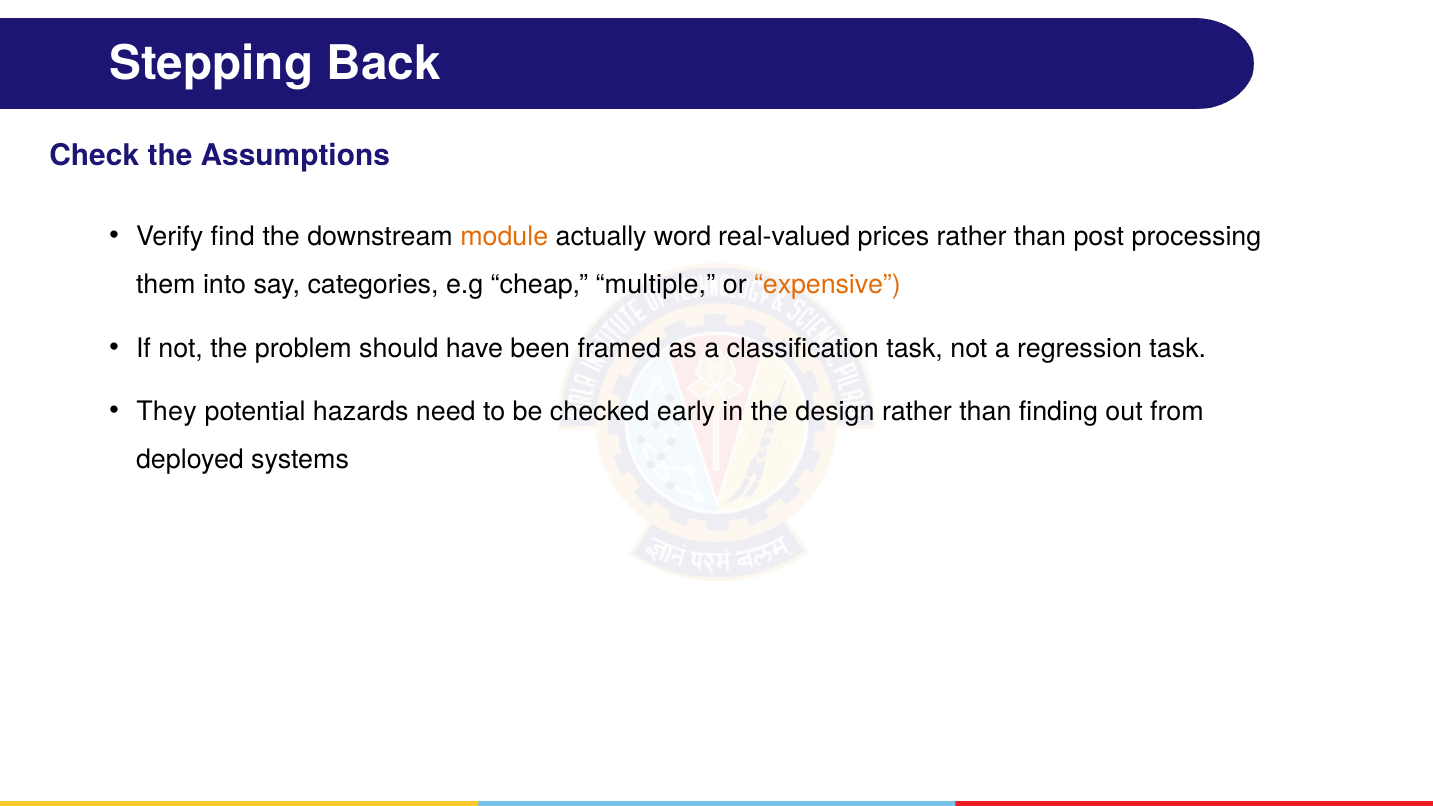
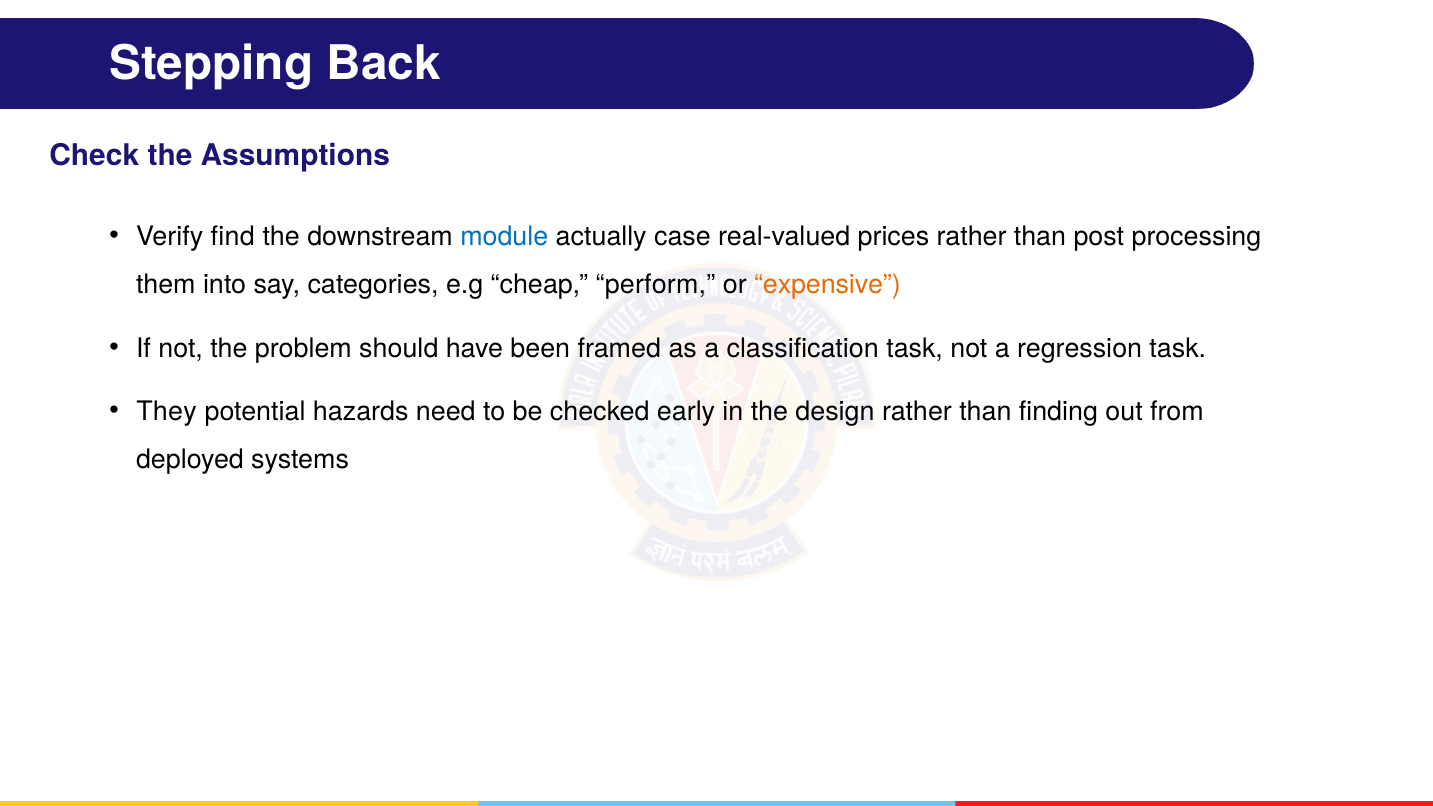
module colour: orange -> blue
word: word -> case
multiple: multiple -> perform
